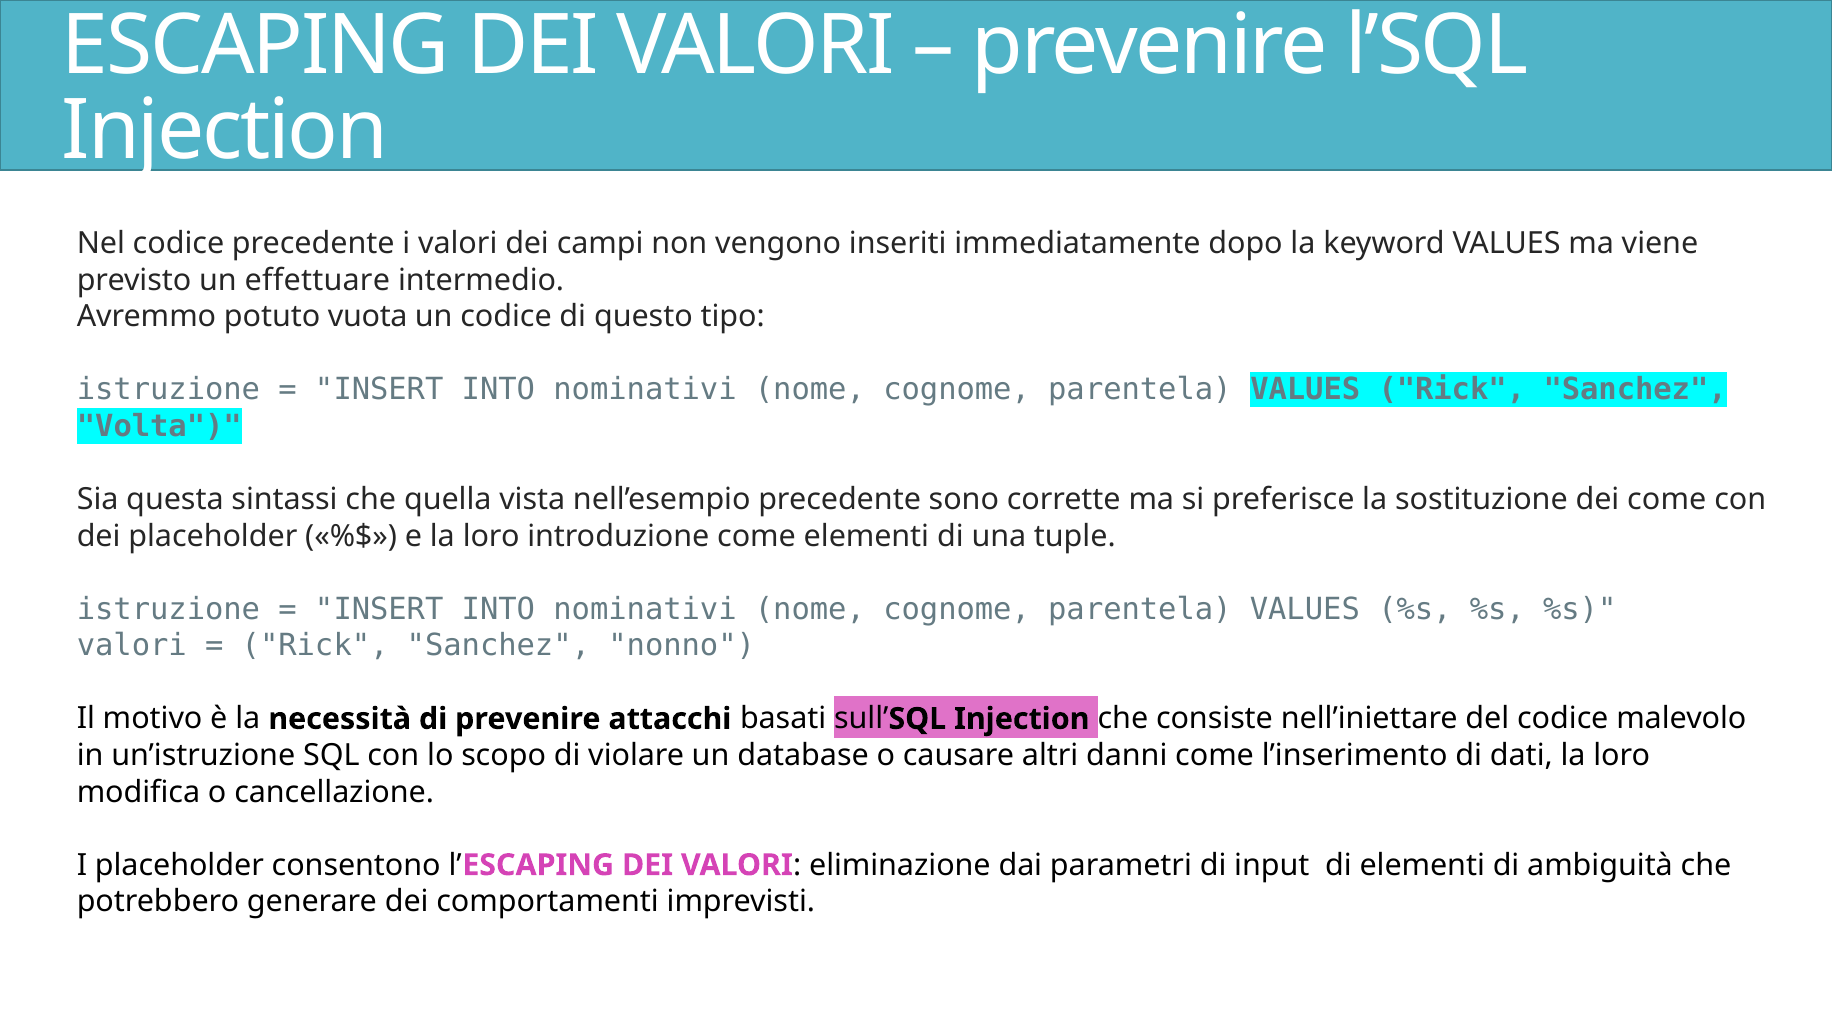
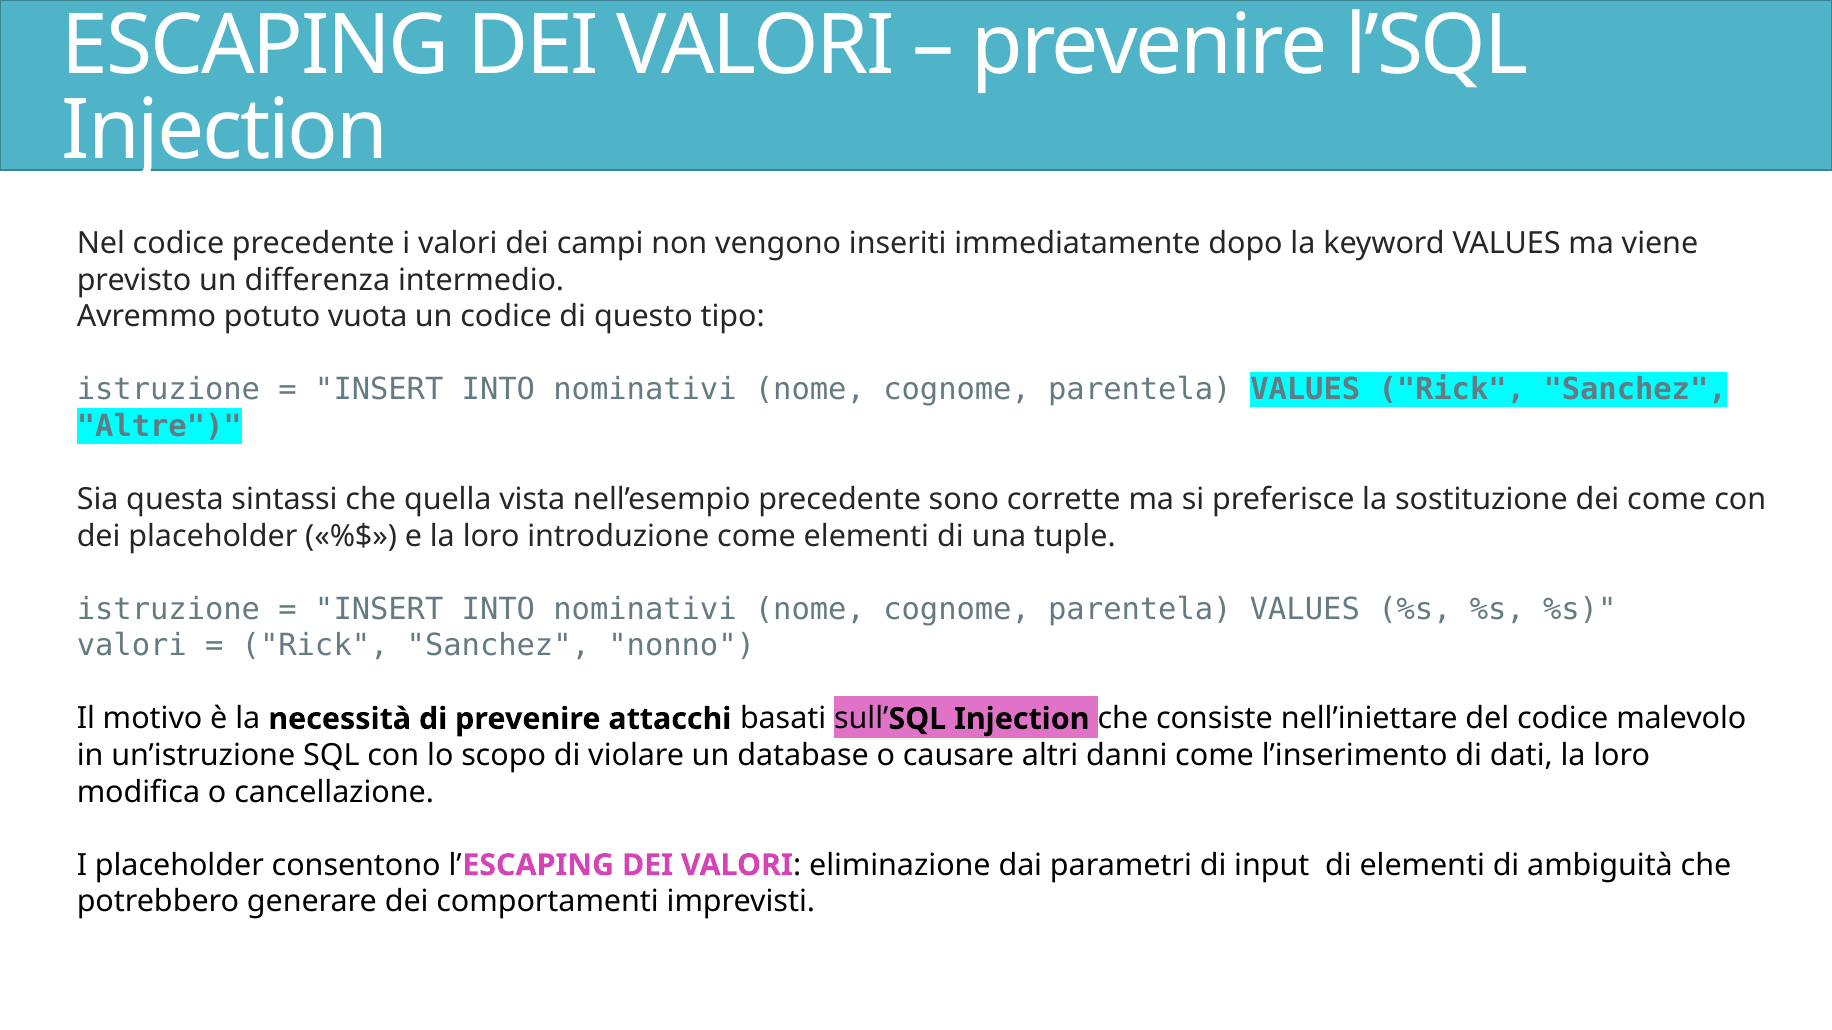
effettuare: effettuare -> differenza
Volta: Volta -> Altre
